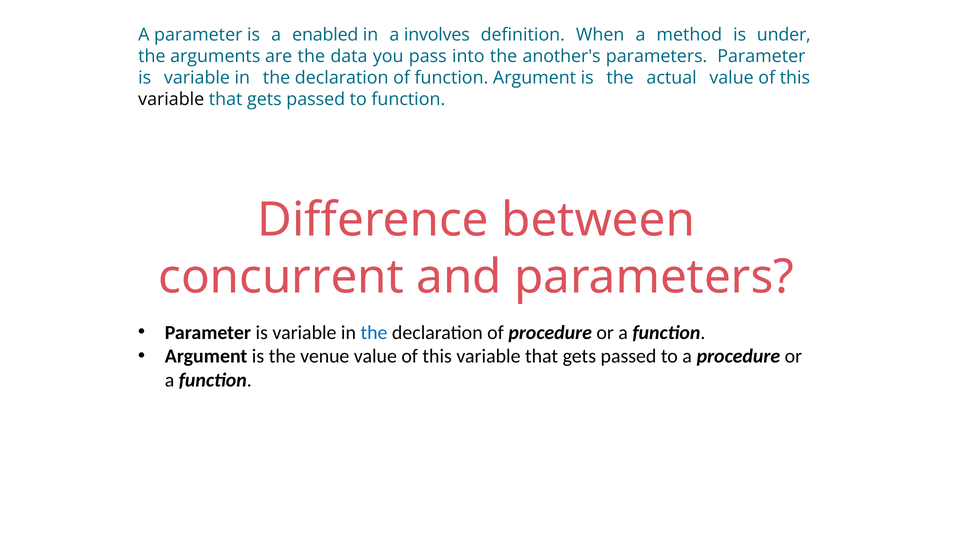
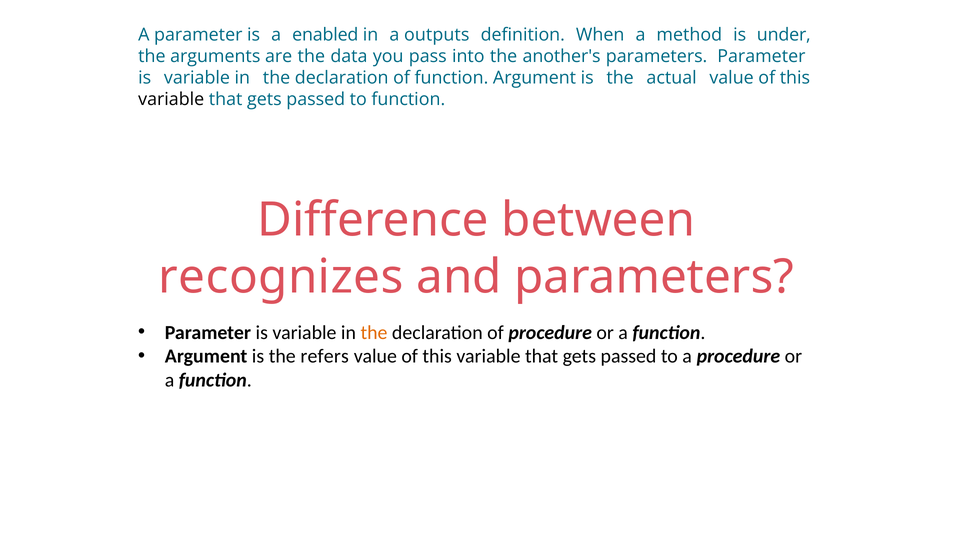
involves: involves -> outputs
concurrent: concurrent -> recognizes
the at (374, 333) colour: blue -> orange
venue: venue -> refers
